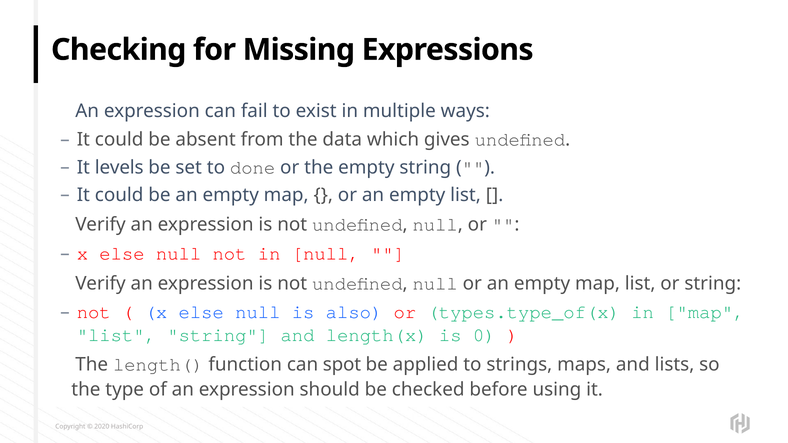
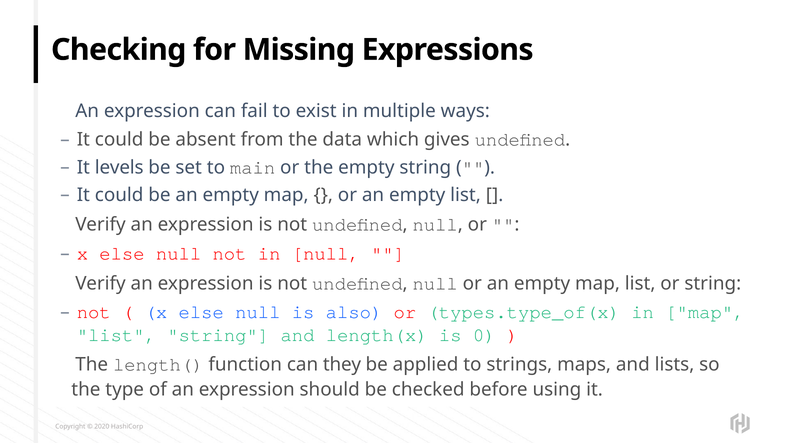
done: done -> main
spot: spot -> they
